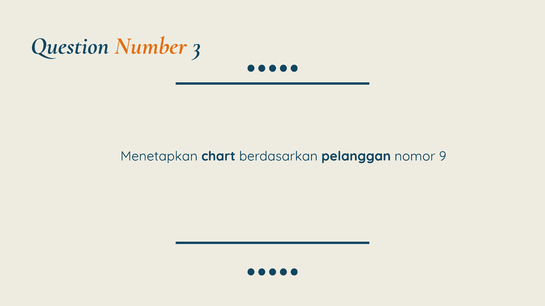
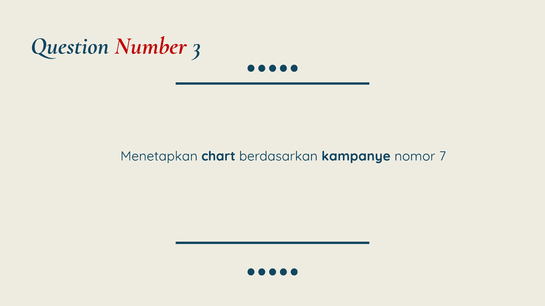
Number colour: orange -> red
pelanggan: pelanggan -> kampanye
9: 9 -> 7
